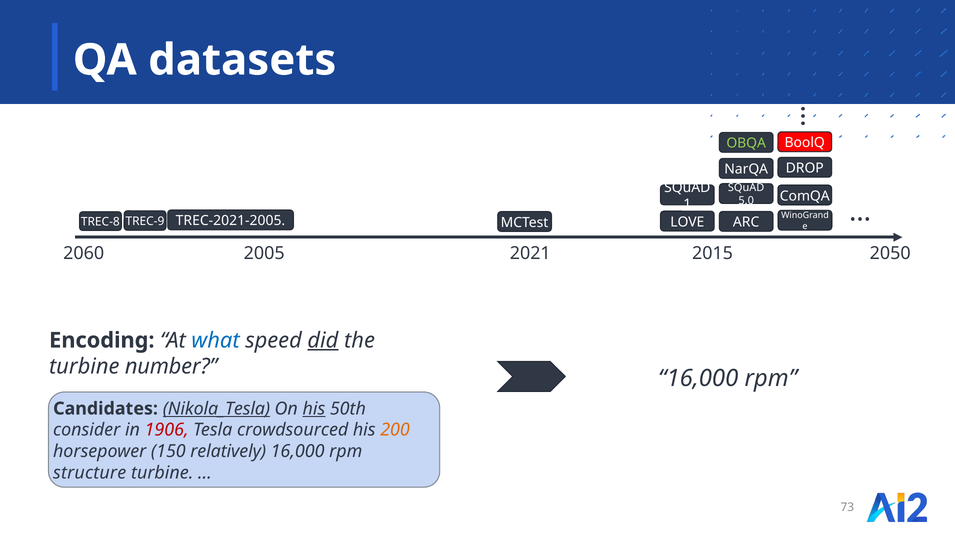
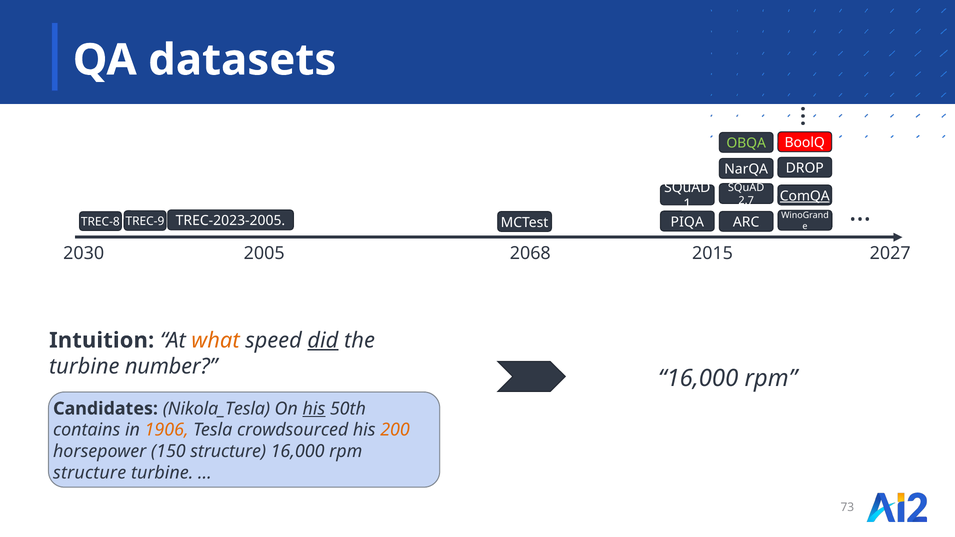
ComQA underline: none -> present
5.0: 5.0 -> 2.7
TREC-2021-2005: TREC-2021-2005 -> TREC-2023-2005
LOVE: LOVE -> PIQA
2060: 2060 -> 2030
2021: 2021 -> 2068
2050: 2050 -> 2027
Encoding: Encoding -> Intuition
what colour: blue -> orange
Nikola_Tesla underline: present -> none
consider: consider -> contains
1906 colour: red -> orange
150 relatively: relatively -> structure
